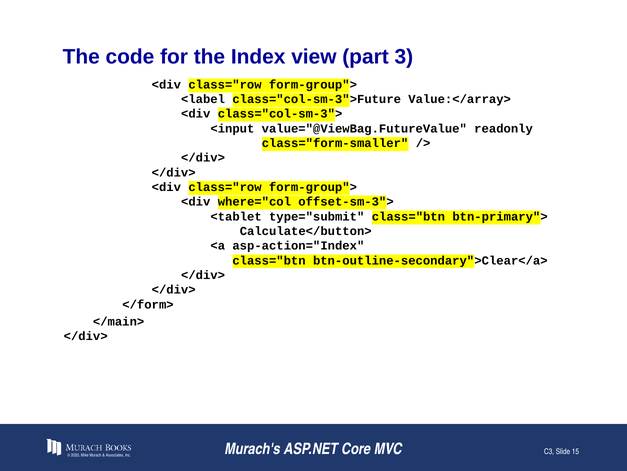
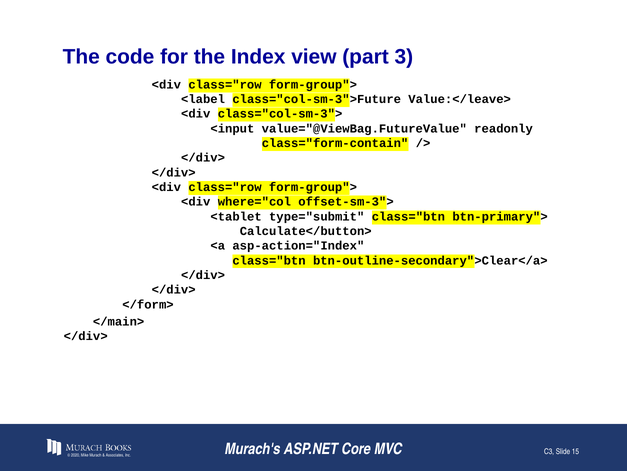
Value:</array>: Value:</array> -> Value:</leave>
class="form-smaller: class="form-smaller -> class="form-contain
